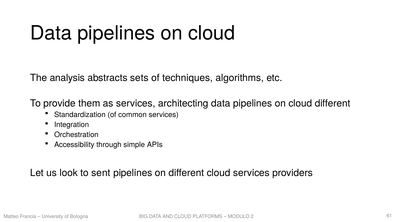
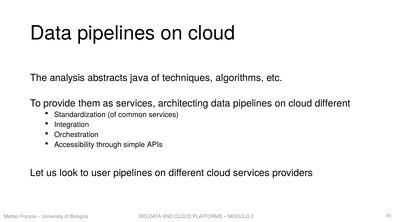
sets: sets -> java
sent: sent -> user
